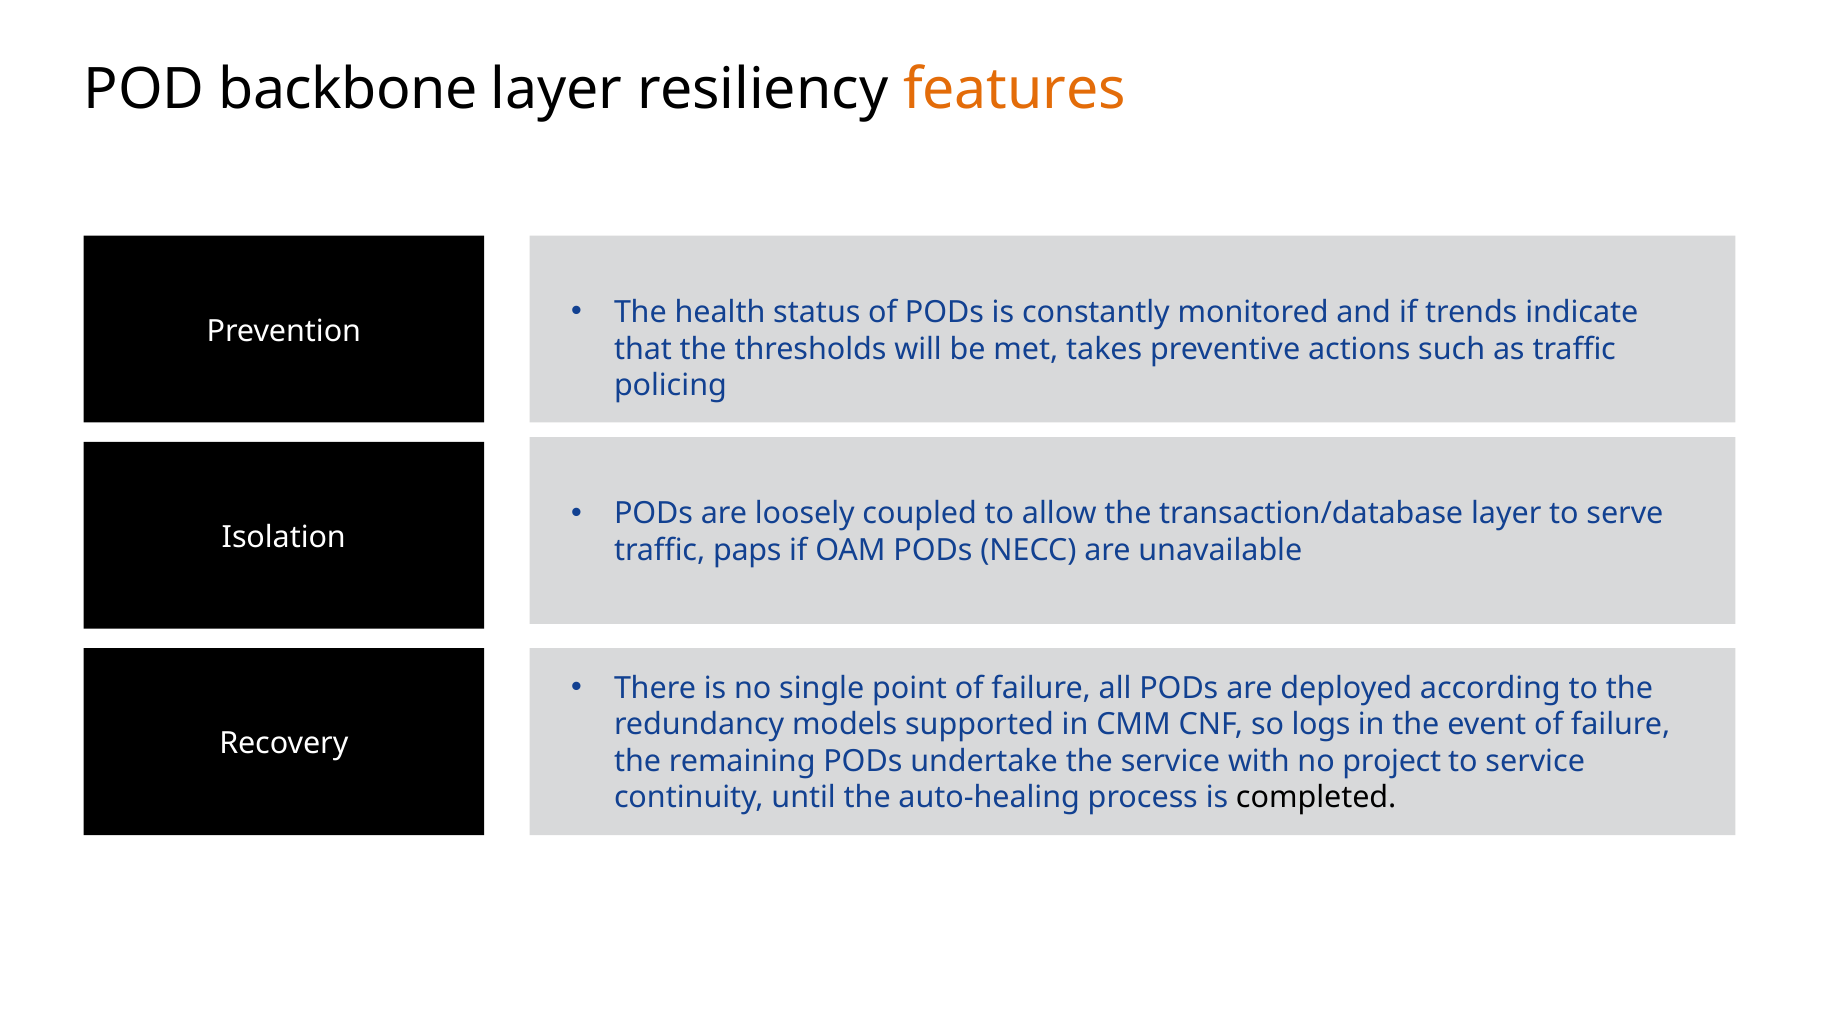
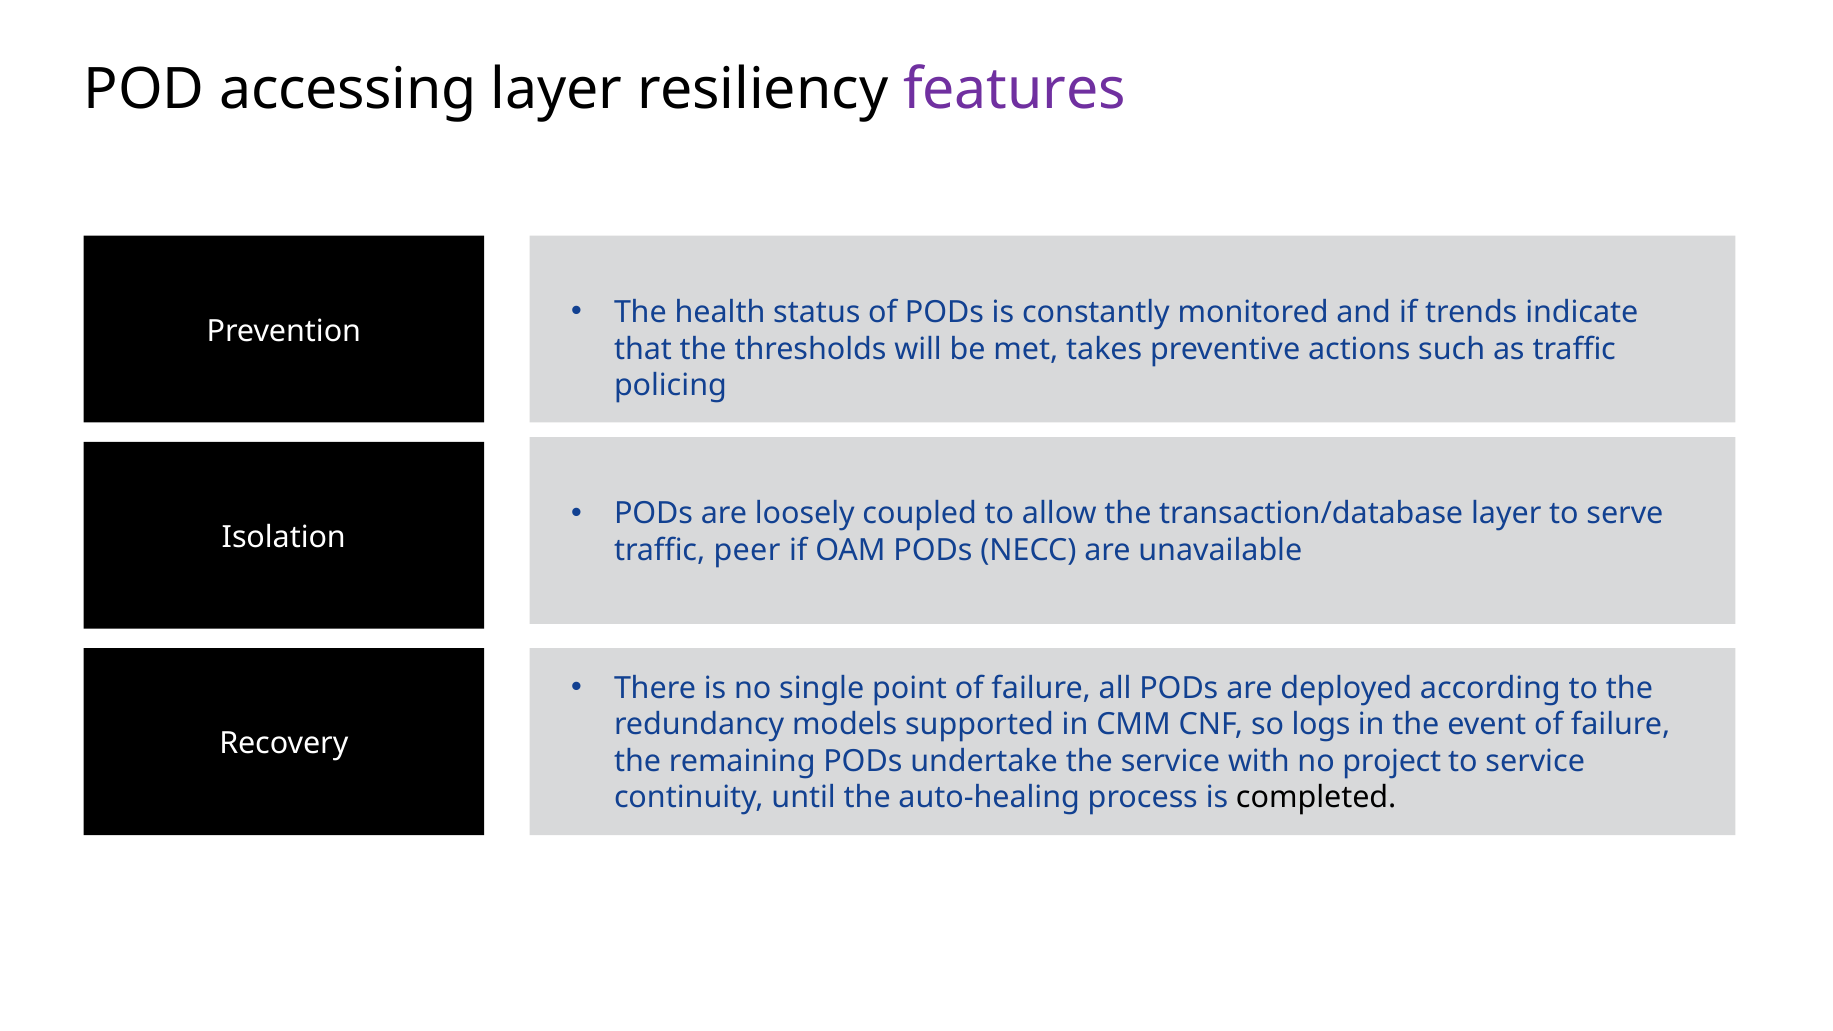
backbone: backbone -> accessing
features colour: orange -> purple
paps: paps -> peer
